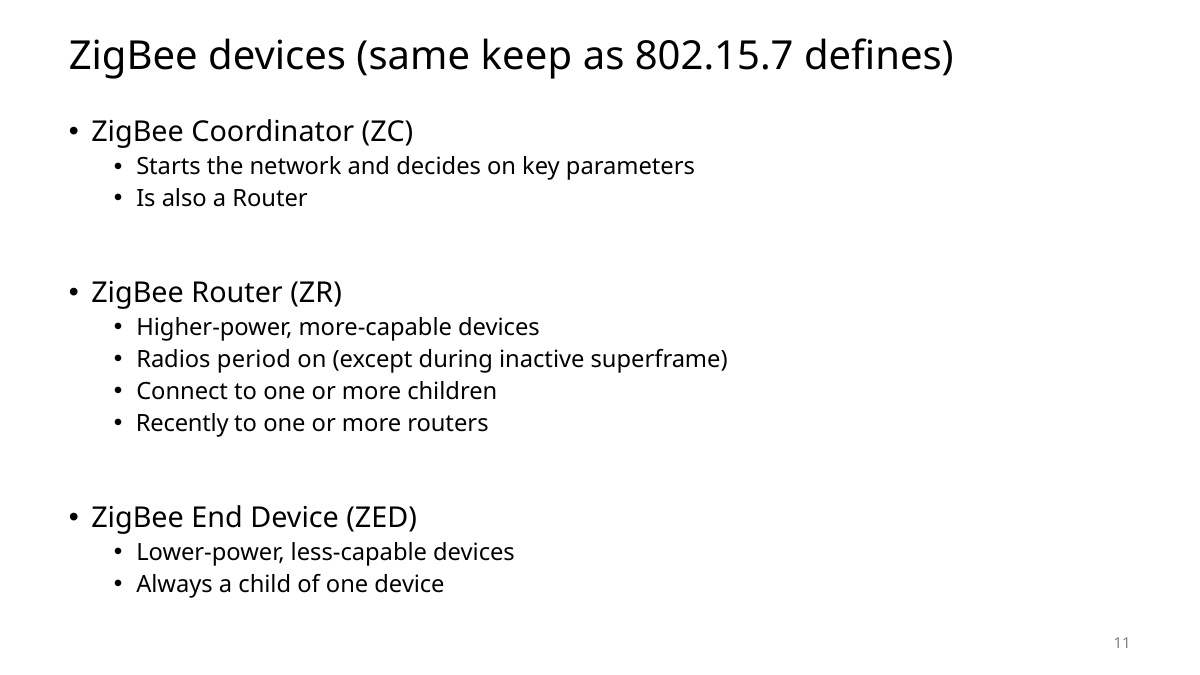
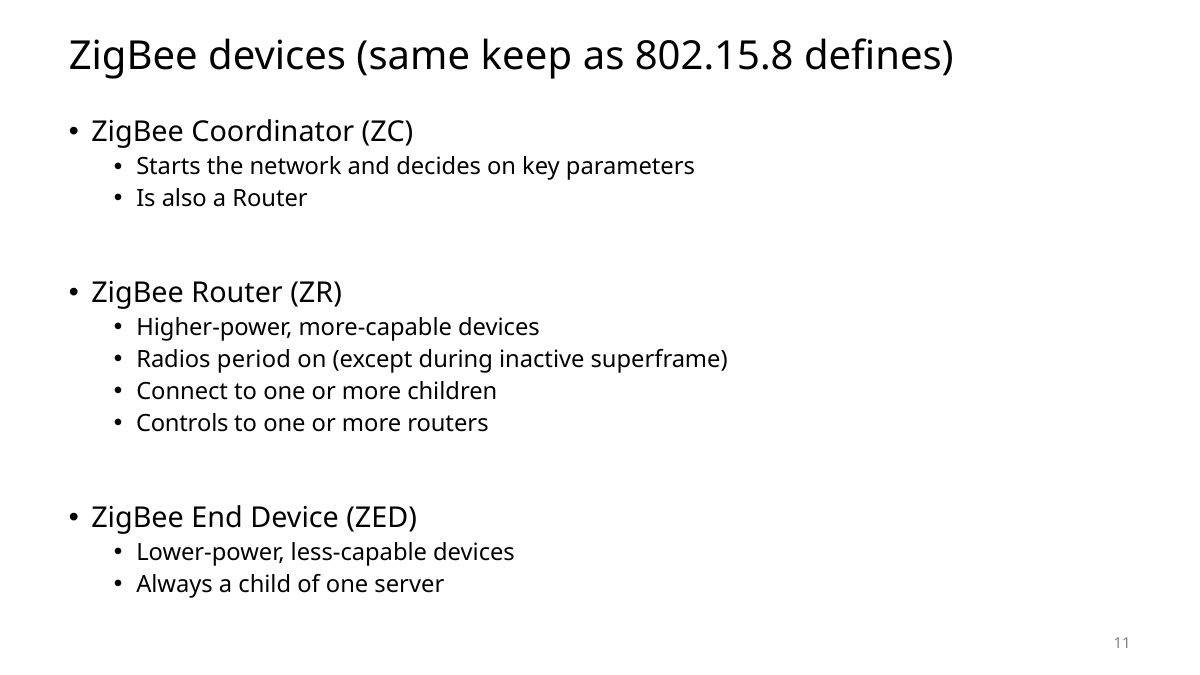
802.15.7: 802.15.7 -> 802.15.8
Recently: Recently -> Controls
one device: device -> server
